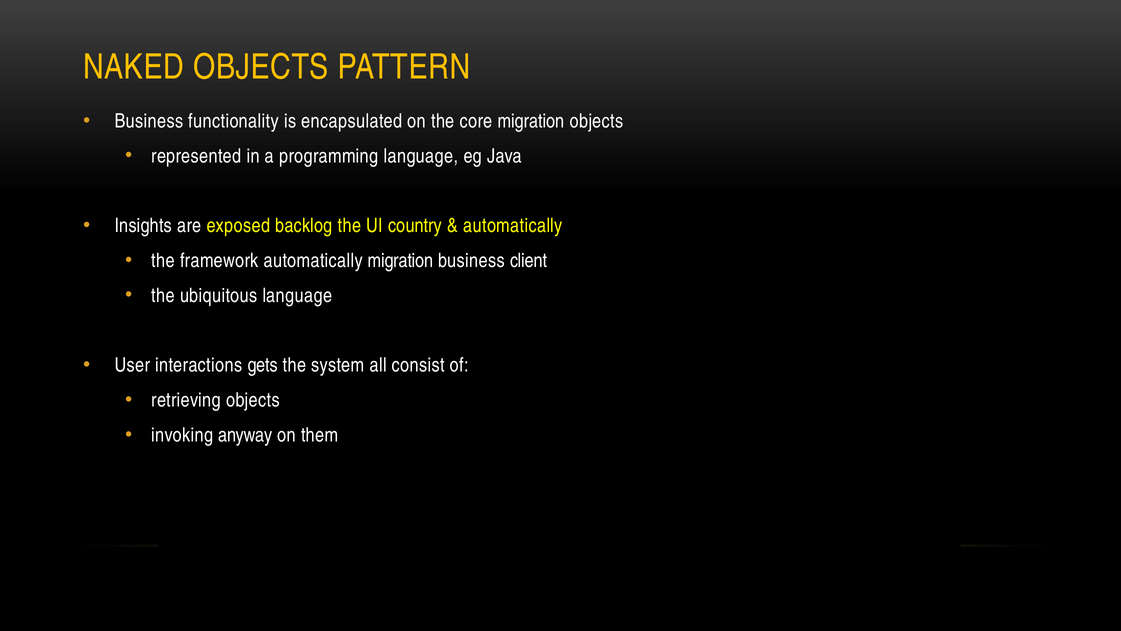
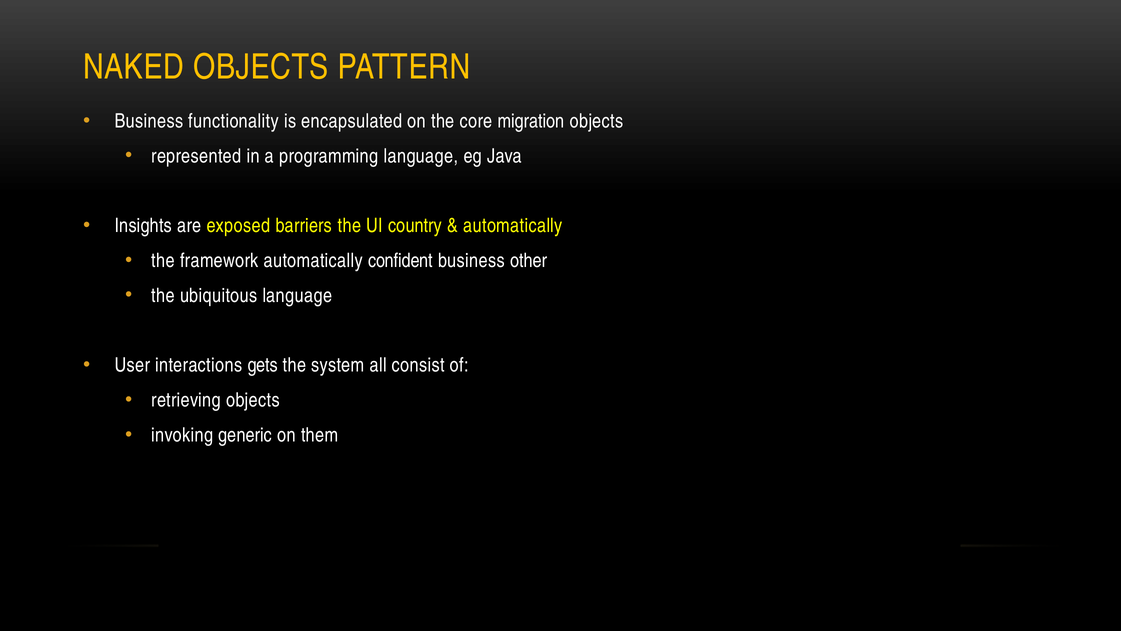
backlog: backlog -> barriers
automatically migration: migration -> confident
client: client -> other
anyway: anyway -> generic
